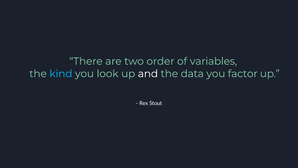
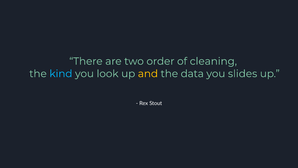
variables: variables -> cleaning
and colour: white -> yellow
factor: factor -> slides
